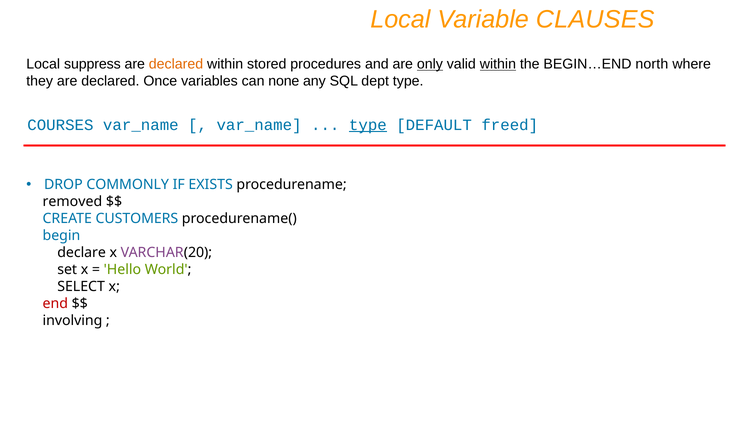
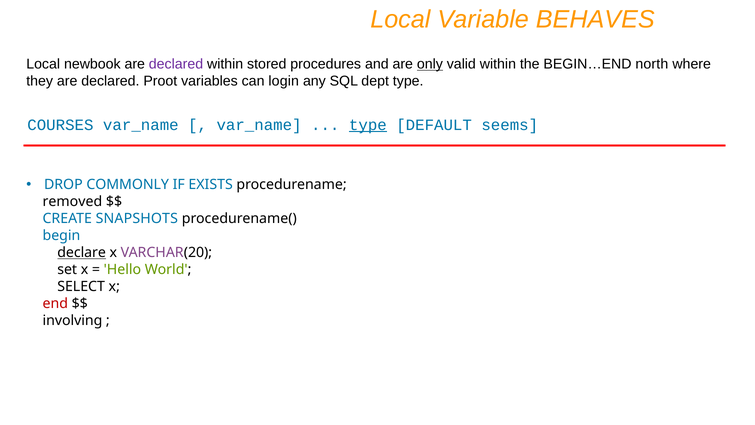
CLAUSES: CLAUSES -> BEHAVES
suppress: suppress -> newbook
declared at (176, 64) colour: orange -> purple
within at (498, 64) underline: present -> none
Once: Once -> Proot
none: none -> login
freed: freed -> seems
CUSTOMERS: CUSTOMERS -> SNAPSHOTS
declare underline: none -> present
